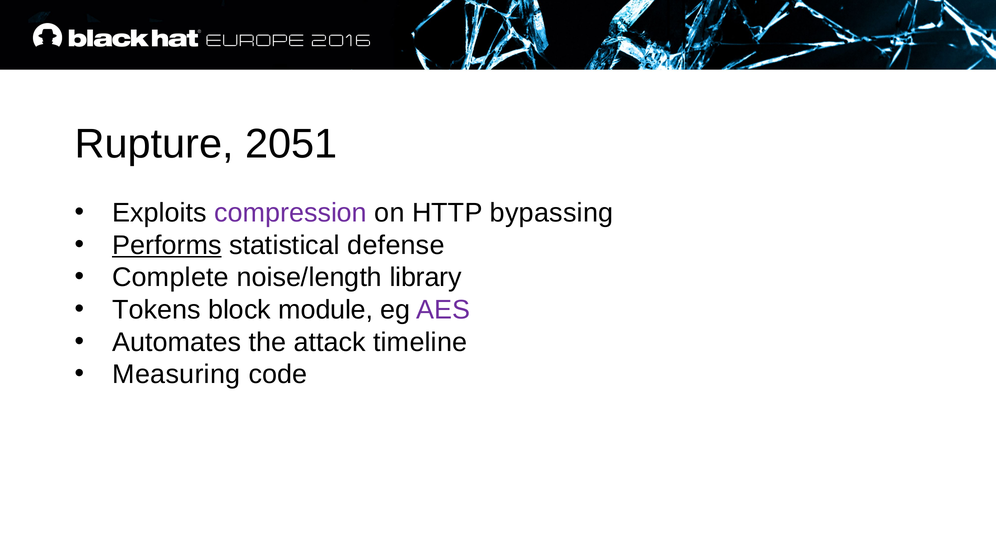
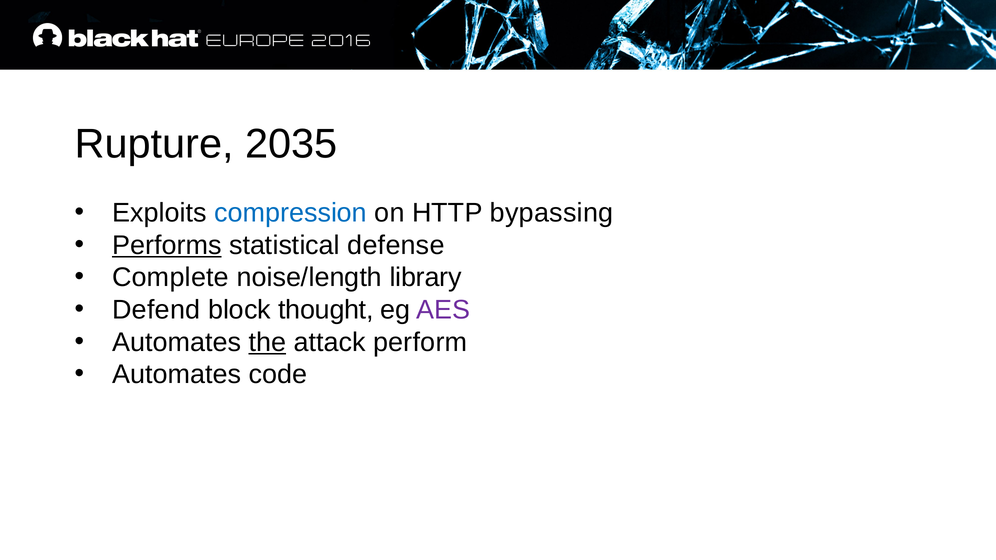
2051: 2051 -> 2035
compression colour: purple -> blue
Tokens: Tokens -> Defend
module: module -> thought
the underline: none -> present
timeline: timeline -> perform
Measuring at (176, 375): Measuring -> Automates
